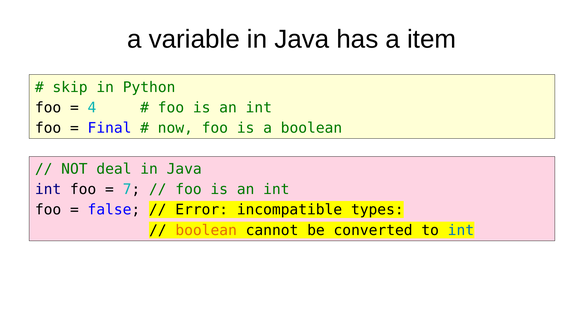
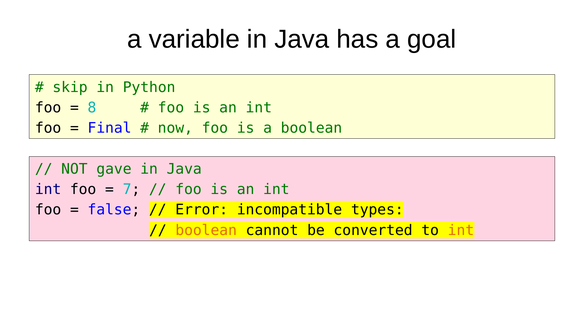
item: item -> goal
4: 4 -> 8
deal: deal -> gave
int at (461, 231) colour: blue -> orange
